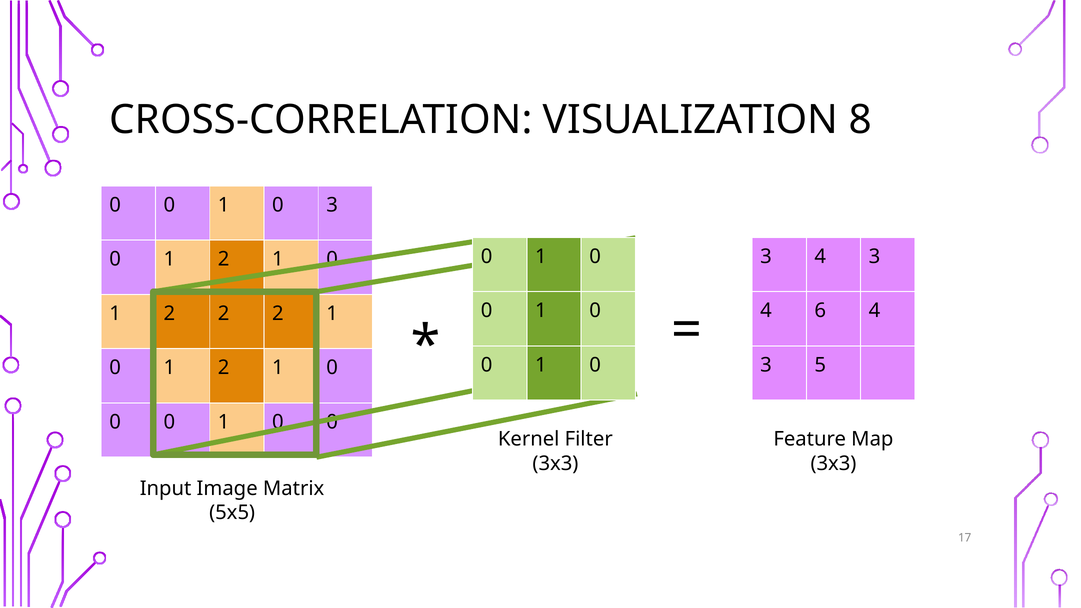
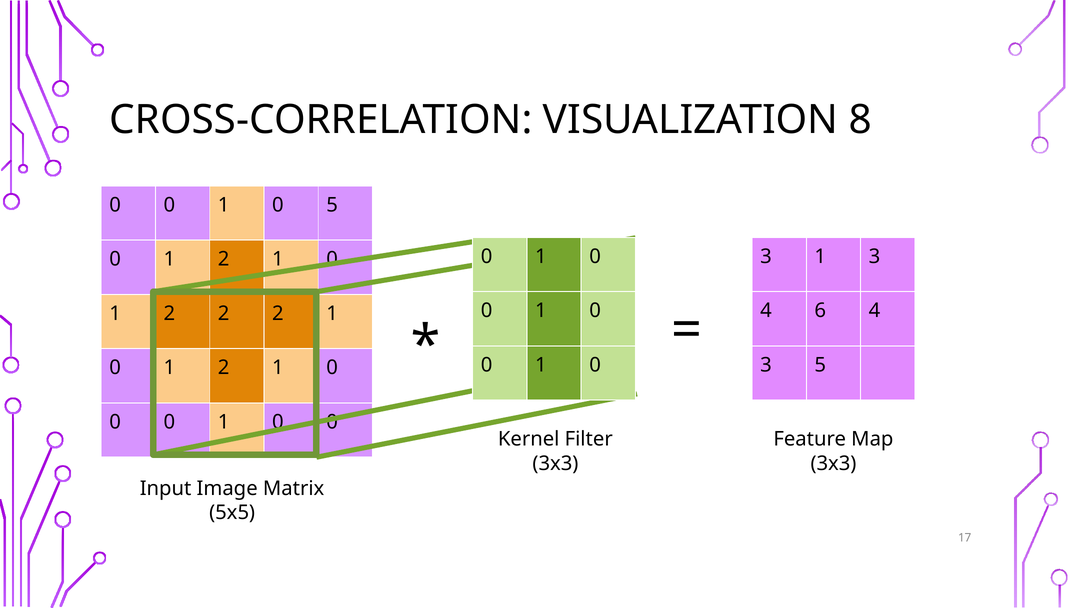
0 3: 3 -> 5
4 at (820, 256): 4 -> 1
